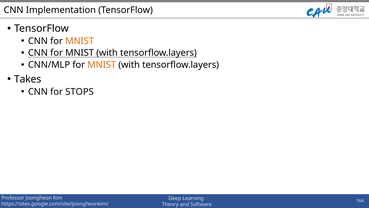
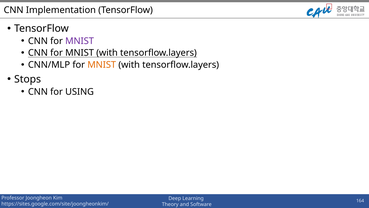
MNIST at (80, 41) colour: orange -> purple
Takes: Takes -> Stops
STOPS: STOPS -> USING
